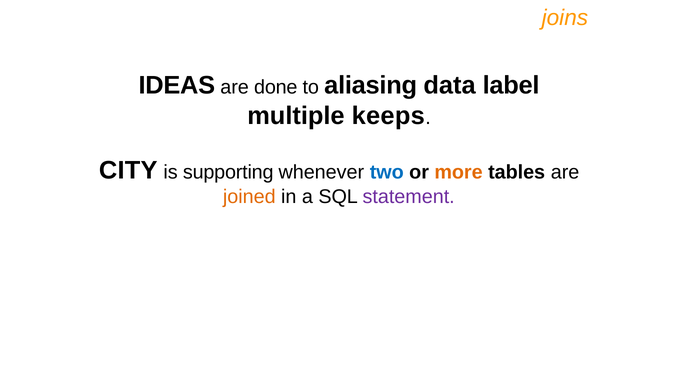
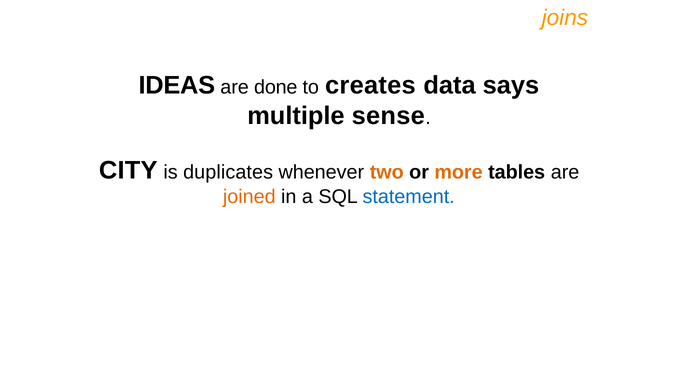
aliasing: aliasing -> creates
label: label -> says
keeps: keeps -> sense
supporting: supporting -> duplicates
two colour: blue -> orange
statement colour: purple -> blue
